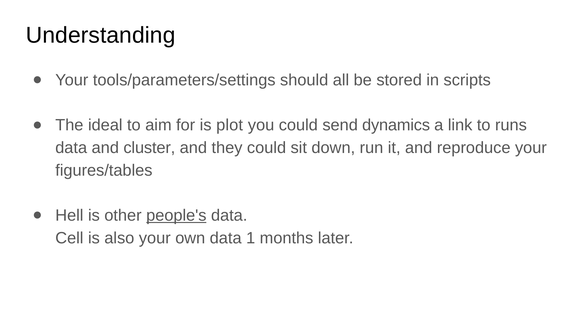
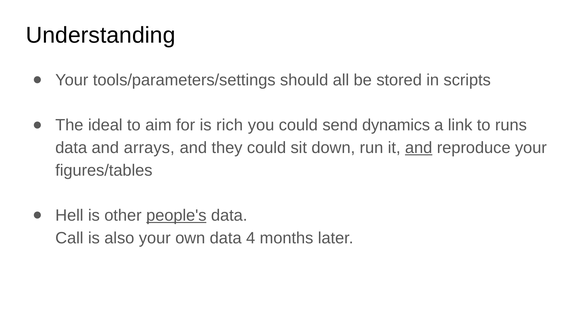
plot: plot -> rich
cluster: cluster -> arrays
and at (419, 148) underline: none -> present
Cell: Cell -> Call
1: 1 -> 4
